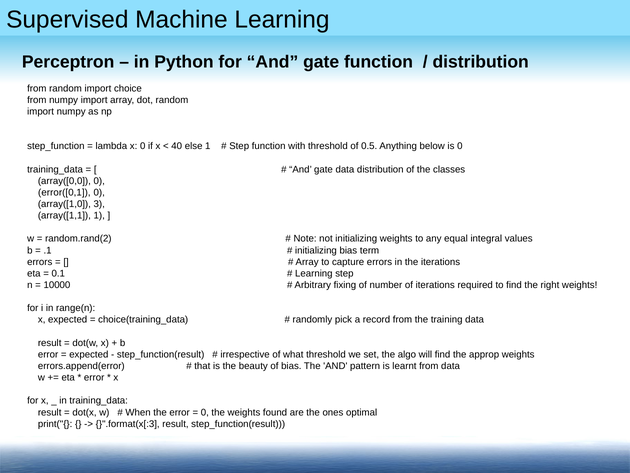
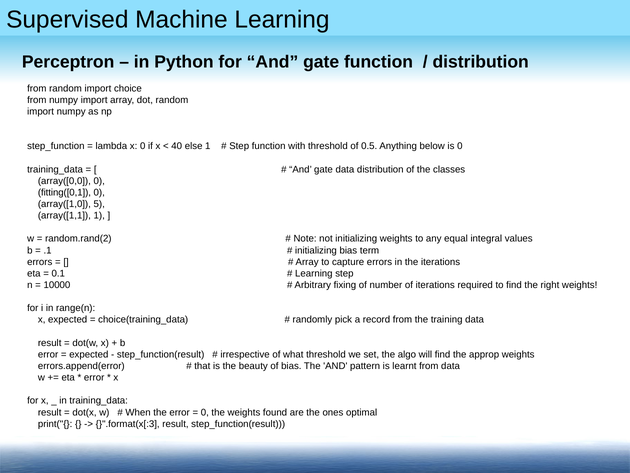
error([0,1: error([0,1 -> fitting([0,1
3: 3 -> 5
